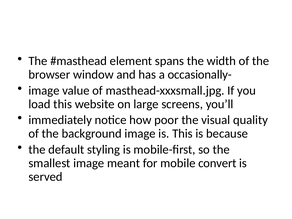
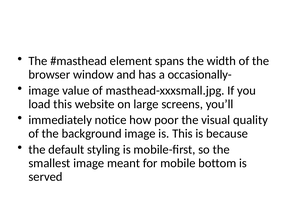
convert: convert -> bottom
